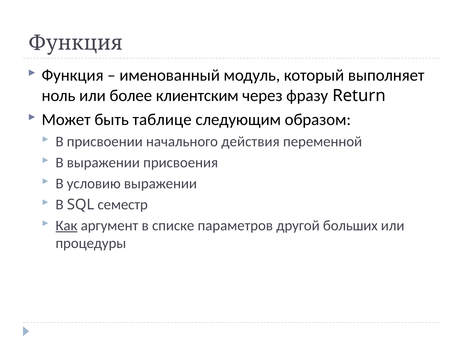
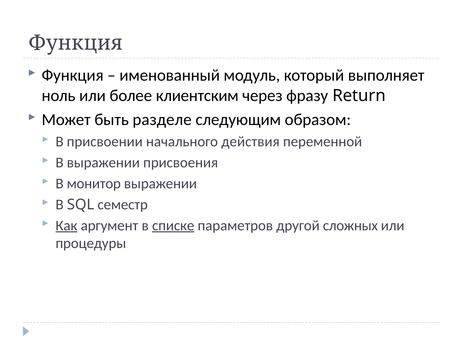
таблице: таблице -> разделе
условию: условию -> монитор
списке underline: none -> present
больших: больших -> сложных
